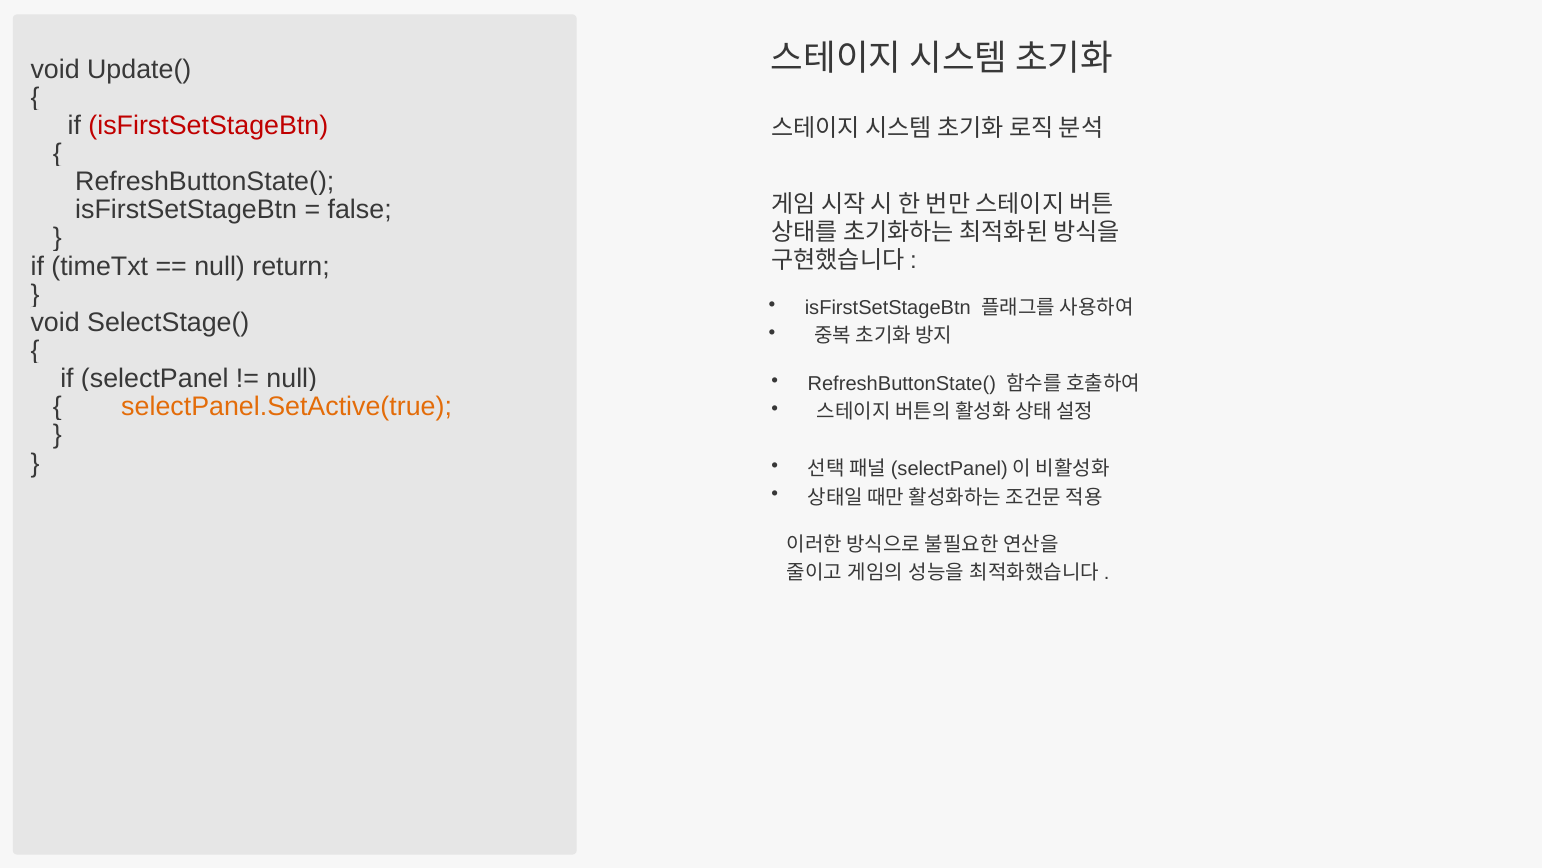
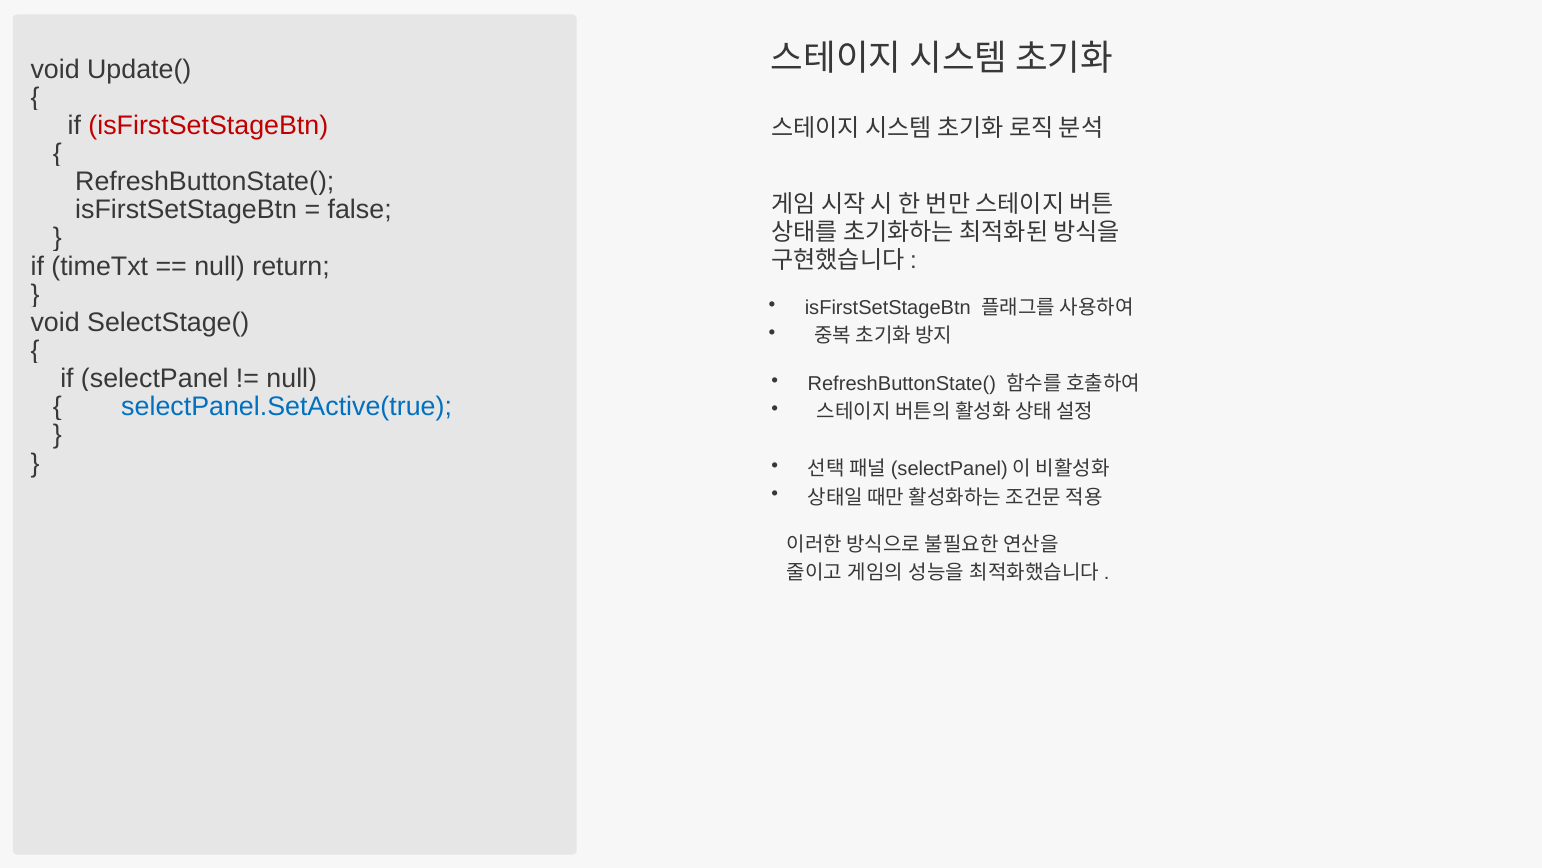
selectPanel.SetActive(true colour: orange -> blue
